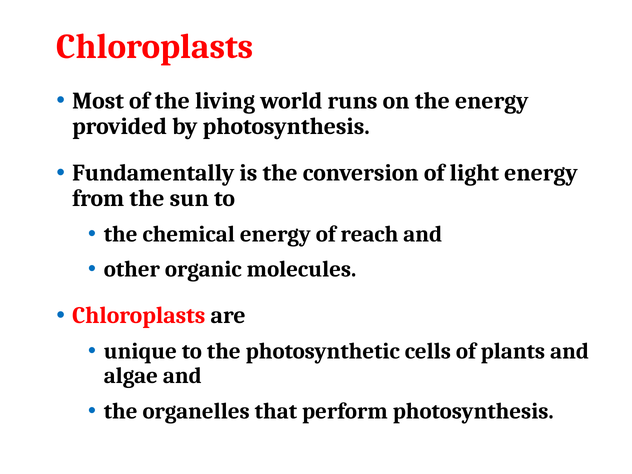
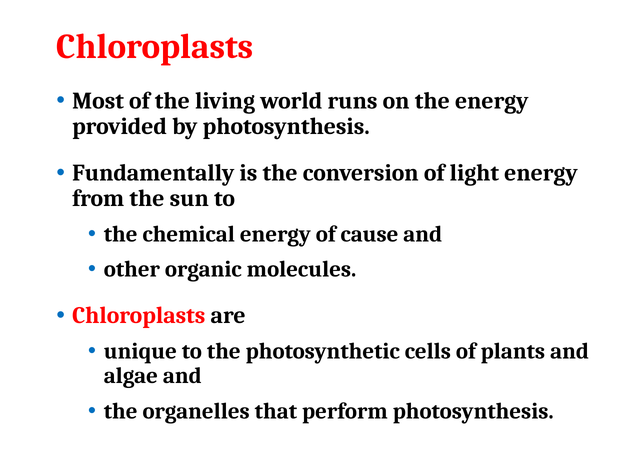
reach: reach -> cause
